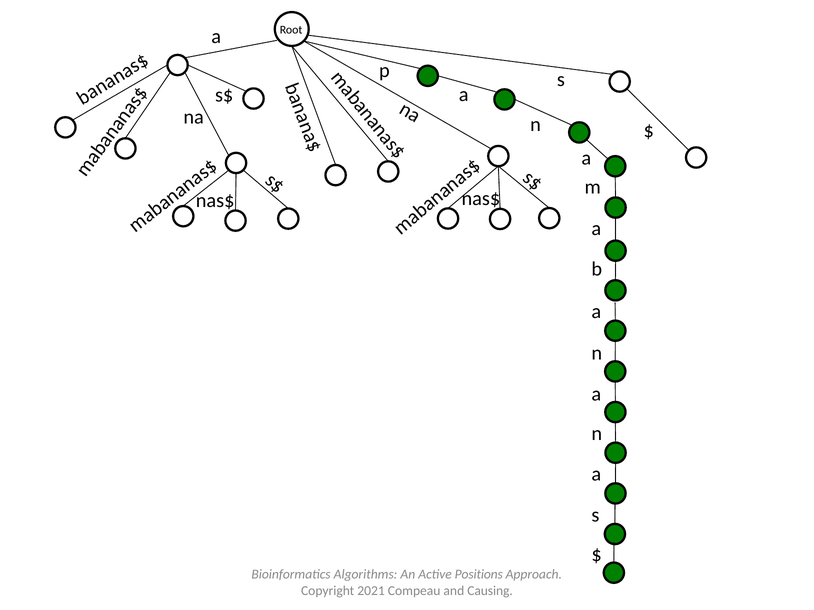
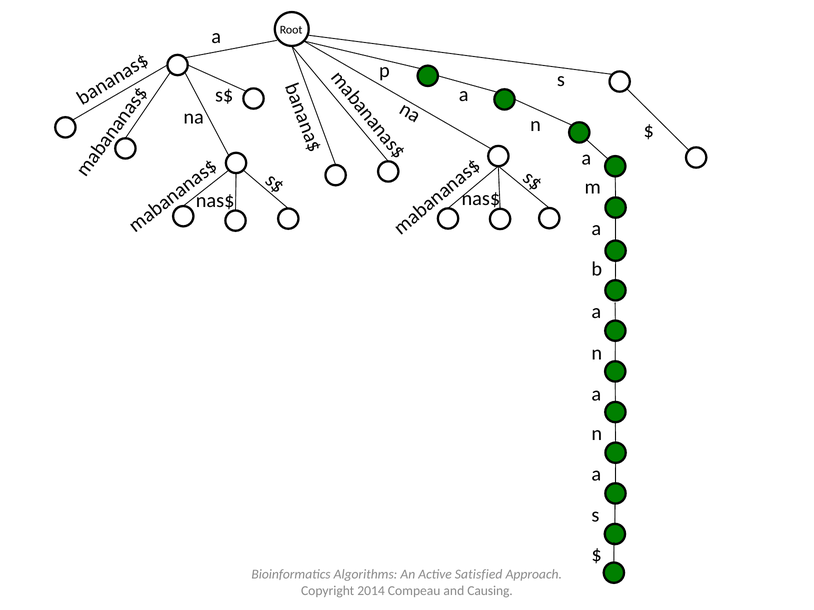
Positions: Positions -> Satisfied
2021: 2021 -> 2014
